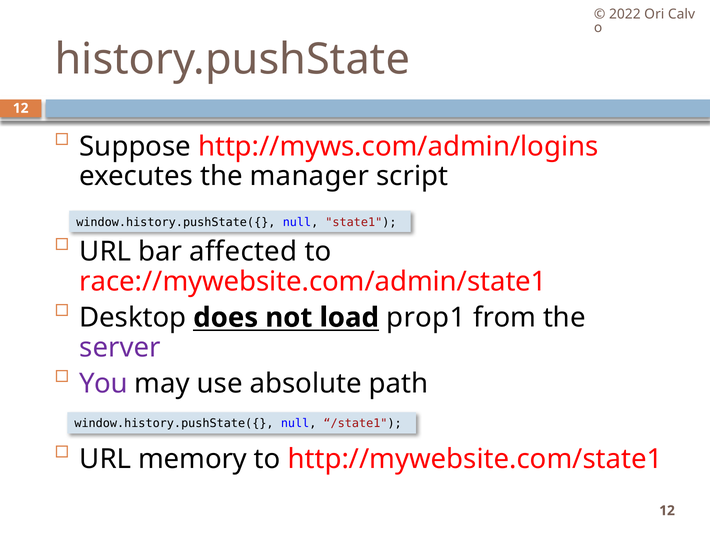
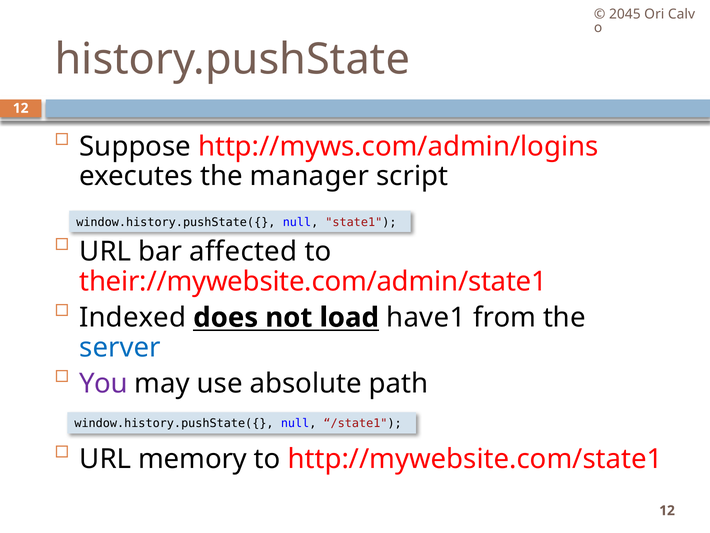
2022: 2022 -> 2045
race://mywebsite.com/admin/state1: race://mywebsite.com/admin/state1 -> their://mywebsite.com/admin/state1
Desktop: Desktop -> Indexed
prop1: prop1 -> have1
server colour: purple -> blue
